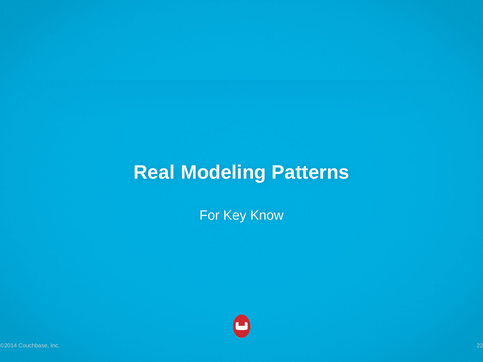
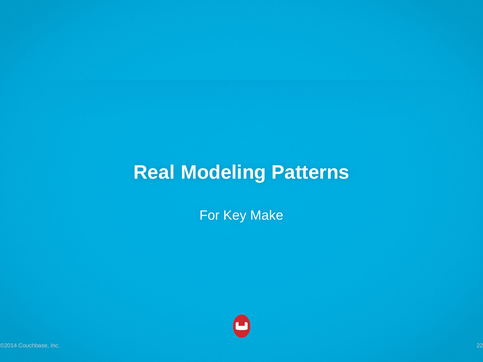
Know: Know -> Make
